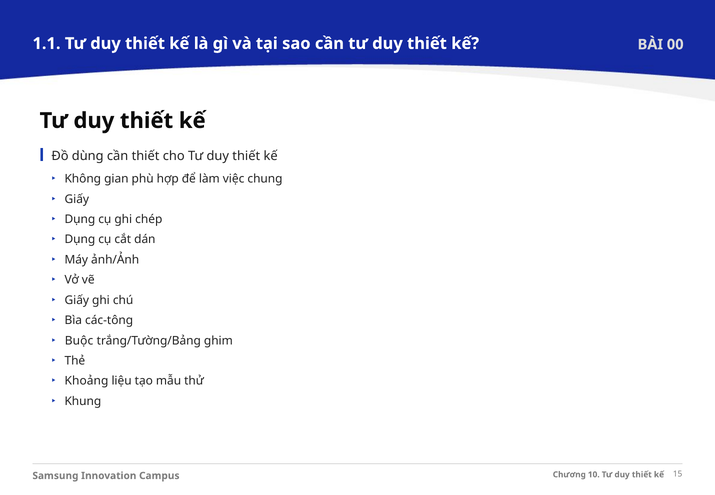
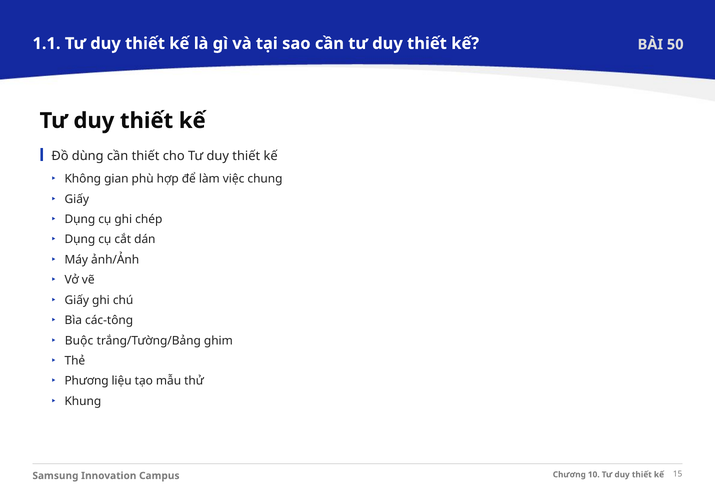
00: 00 -> 50
Khoảng: Khoảng -> Phương
